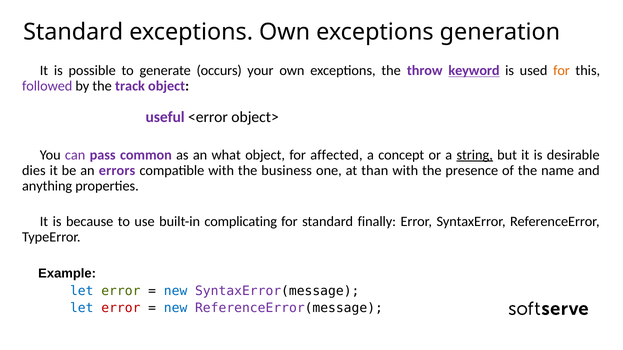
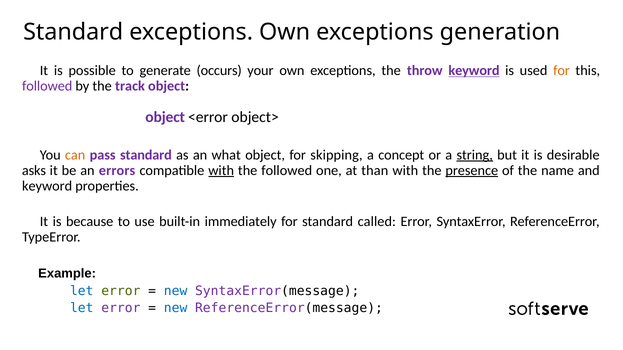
useful at (165, 117): useful -> object
can colour: purple -> orange
pass common: common -> standard
affected: affected -> skipping
dies: dies -> asks
with at (221, 171) underline: none -> present
the business: business -> followed
presence underline: none -> present
anything at (47, 186): anything -> keyword
complicating: complicating -> immediately
finally: finally -> called
error at (121, 308) colour: red -> purple
